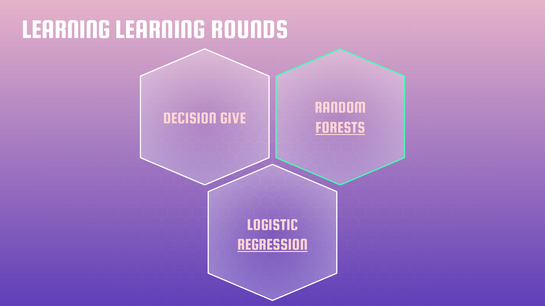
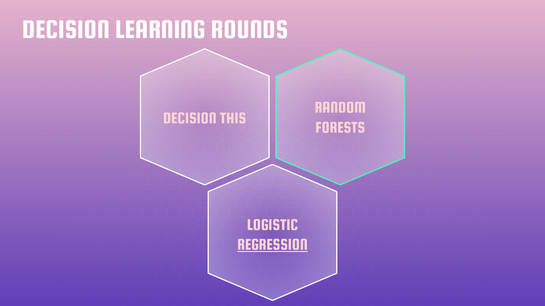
LEARNING at (66, 29): LEARNING -> DECISION
GIVE: GIVE -> THIS
FORESTS underline: present -> none
